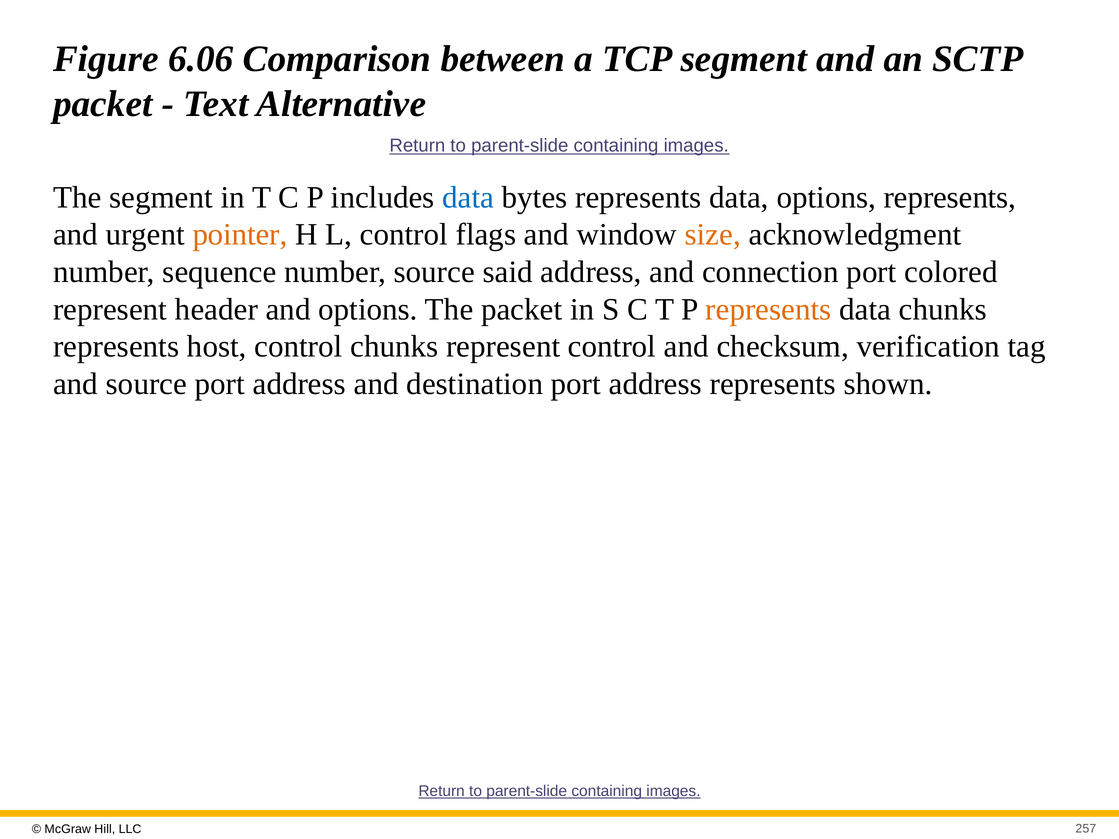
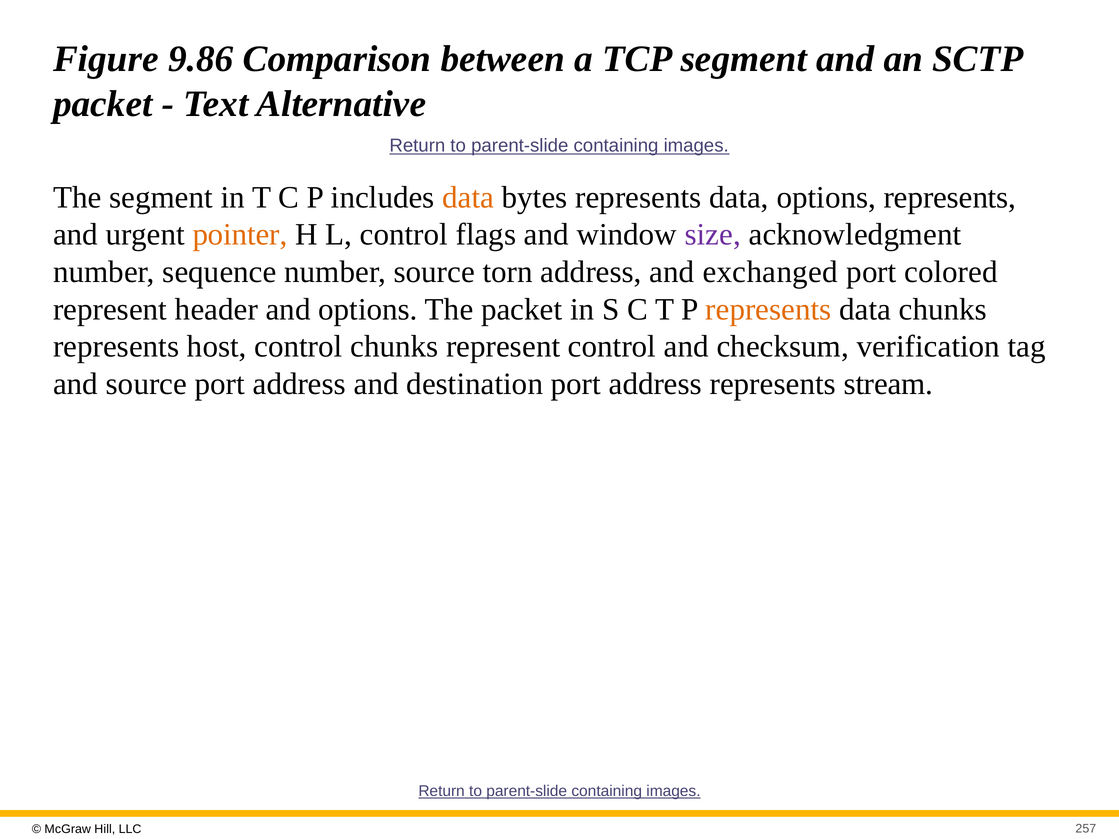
6.06: 6.06 -> 9.86
data at (468, 197) colour: blue -> orange
size colour: orange -> purple
said: said -> torn
connection: connection -> exchanged
shown: shown -> stream
